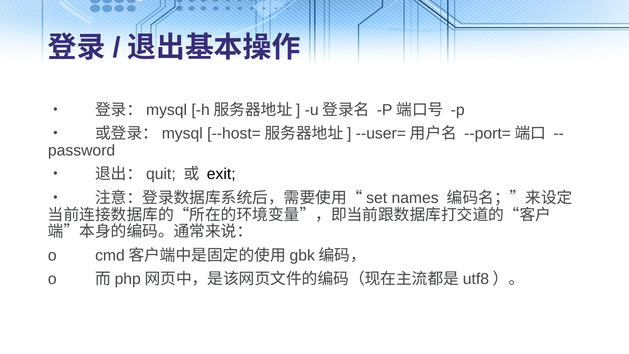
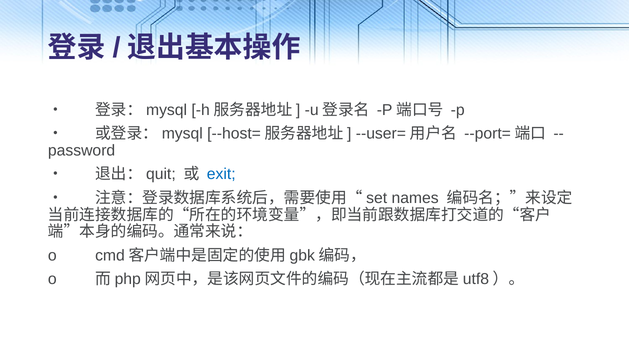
exit colour: black -> blue
